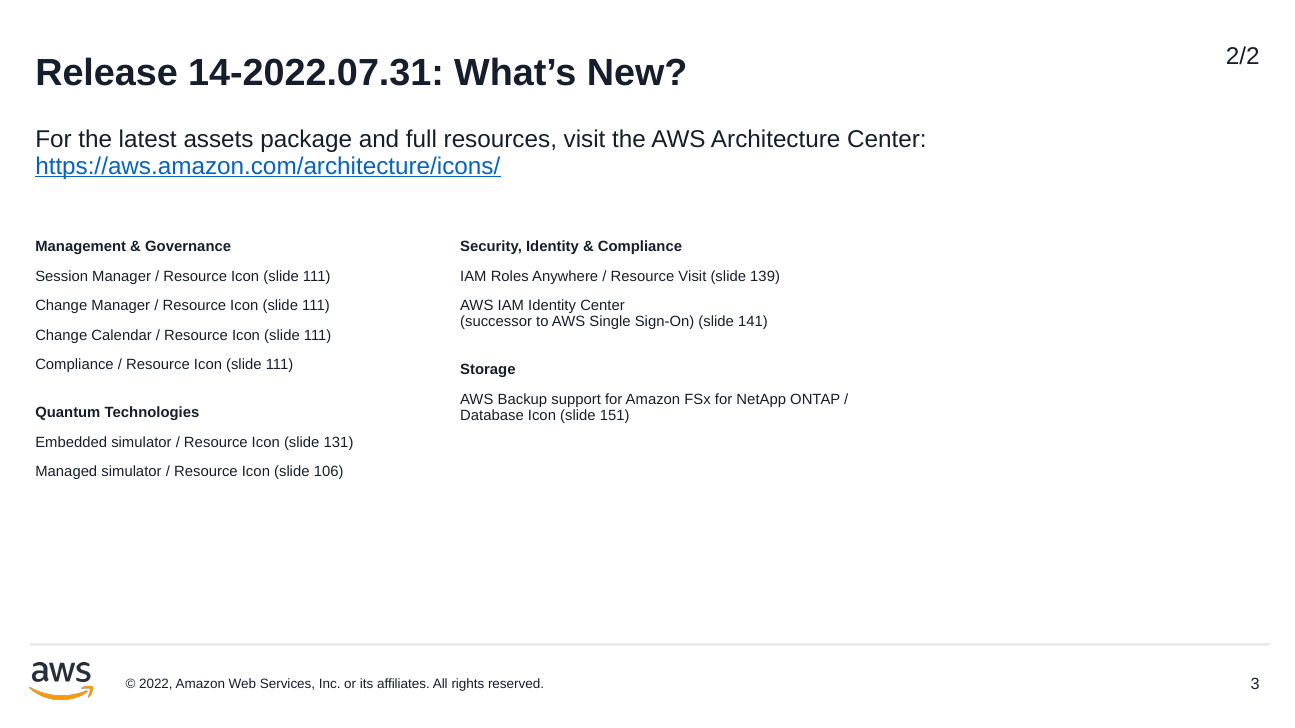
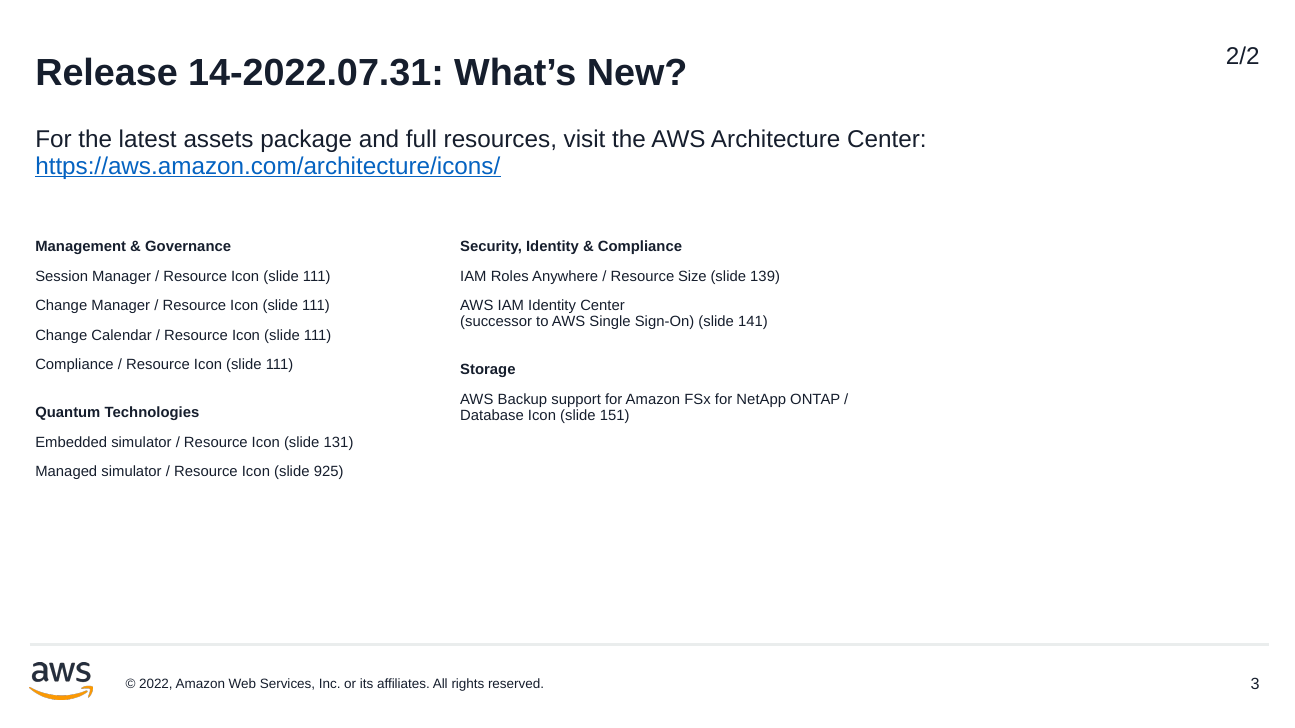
Resource Visit: Visit -> Size
106: 106 -> 925
